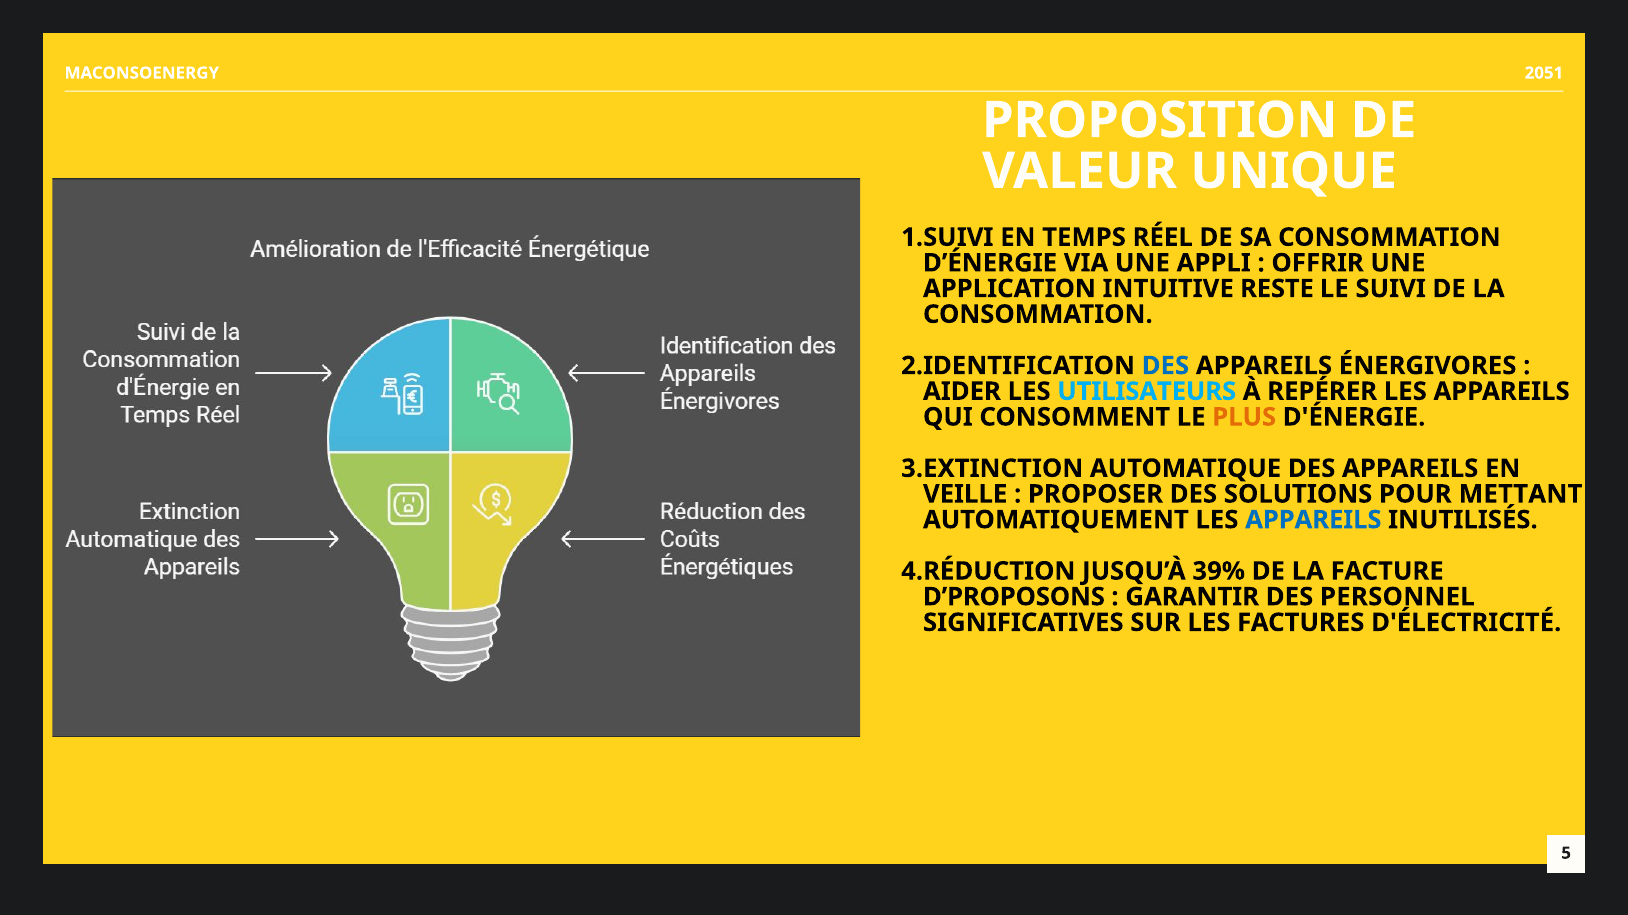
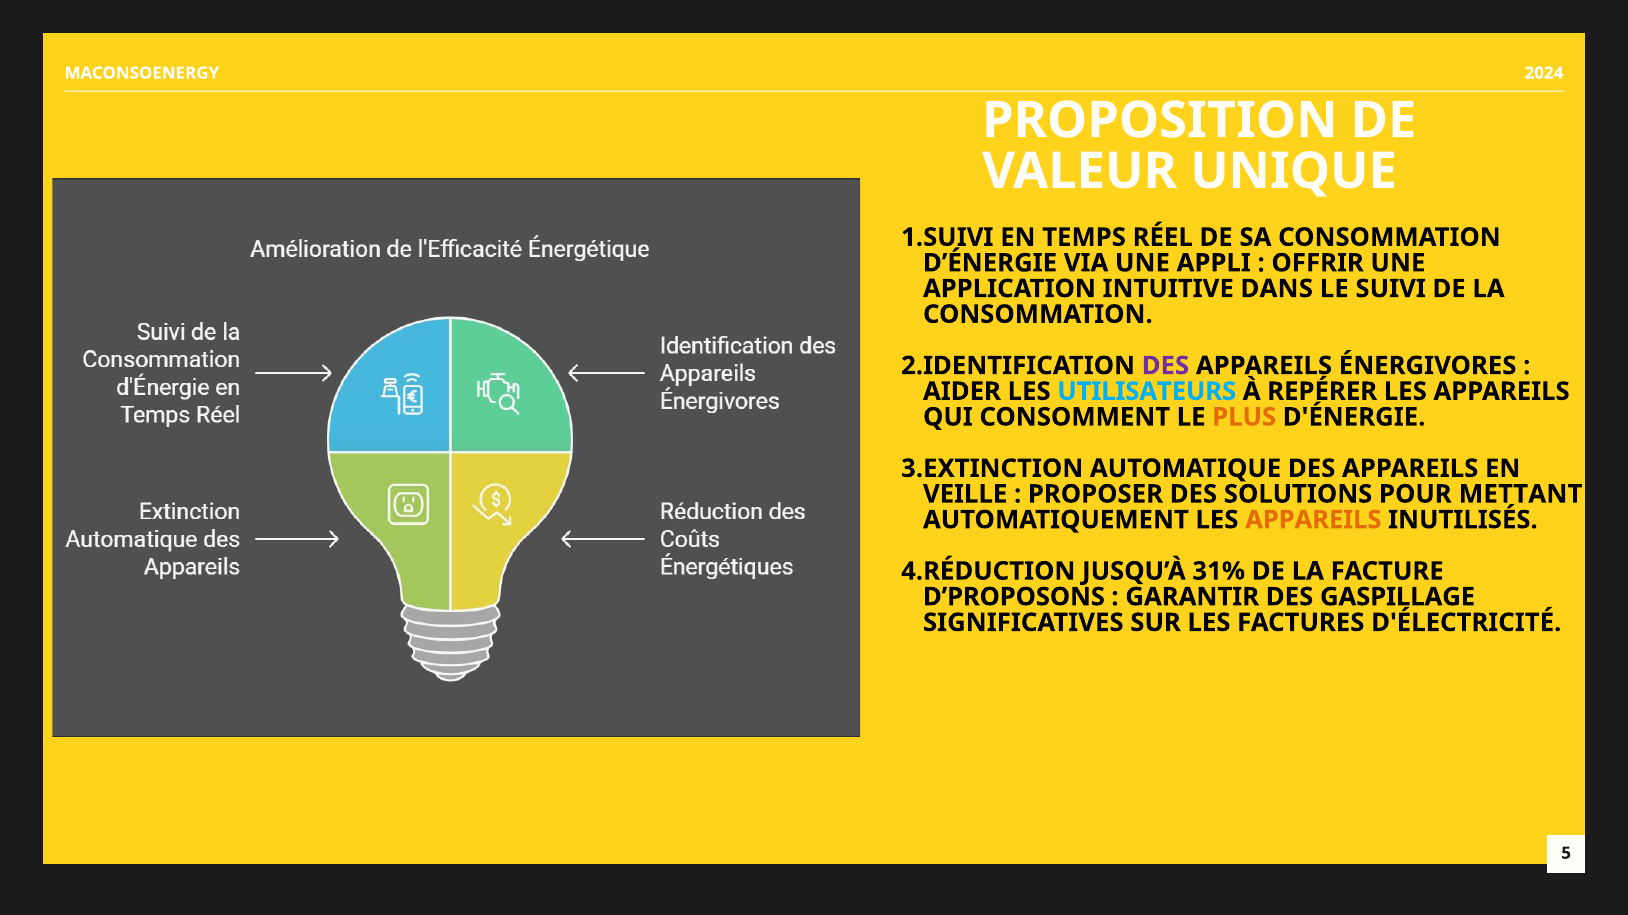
2051: 2051 -> 2024
RESTE: RESTE -> DANS
DES at (1165, 366) colour: blue -> purple
APPAREILS at (1313, 520) colour: blue -> orange
39%: 39% -> 31%
PERSONNEL: PERSONNEL -> GASPILLAGE
